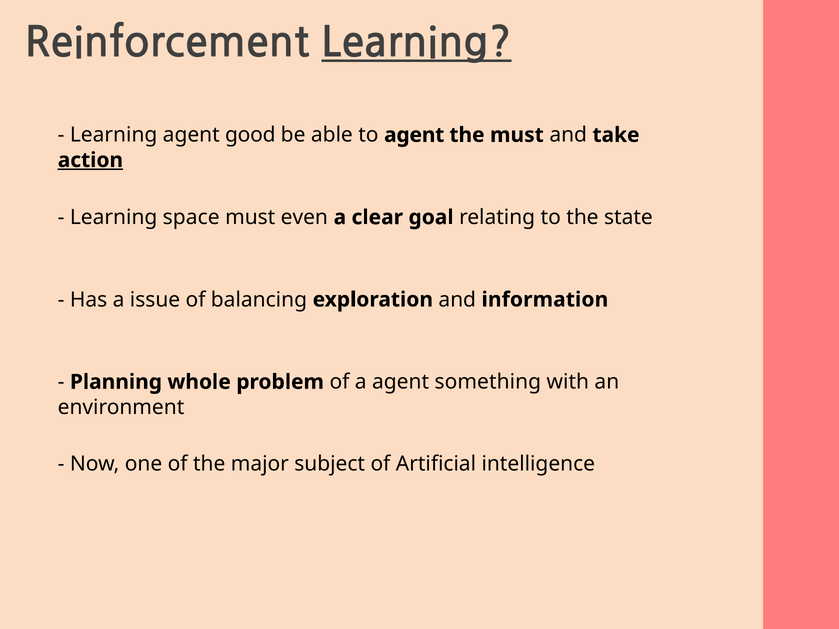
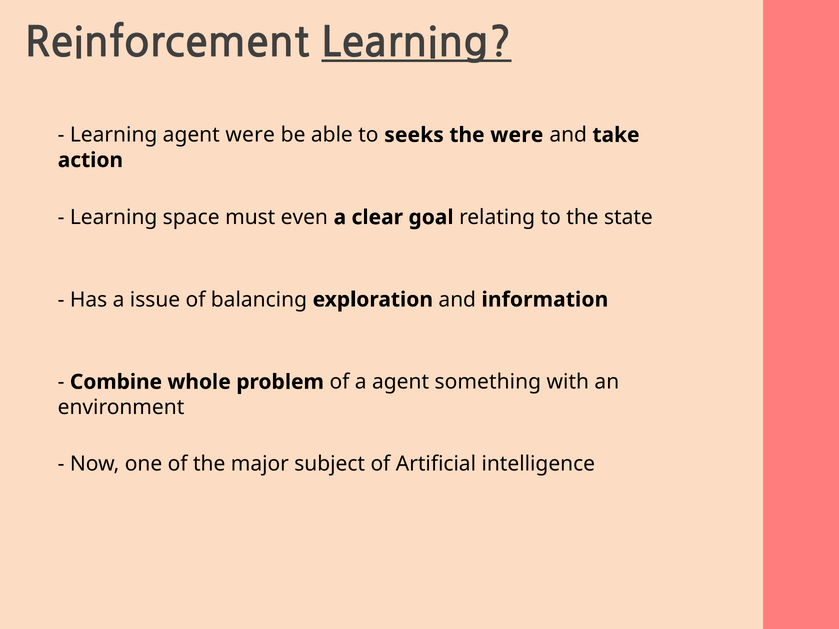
agent good: good -> were
to agent: agent -> seeks
the must: must -> were
action underline: present -> none
Planning: Planning -> Combine
